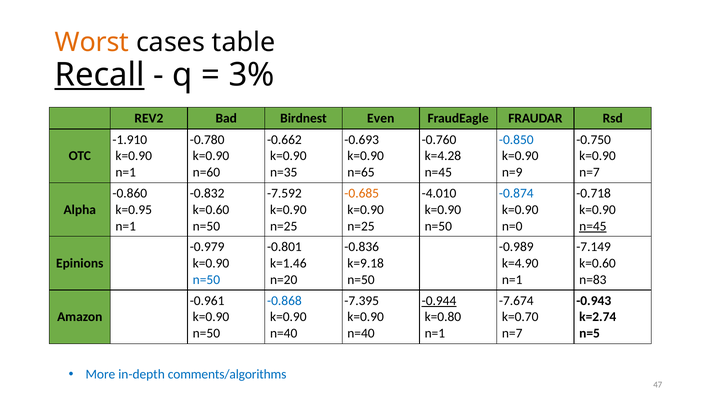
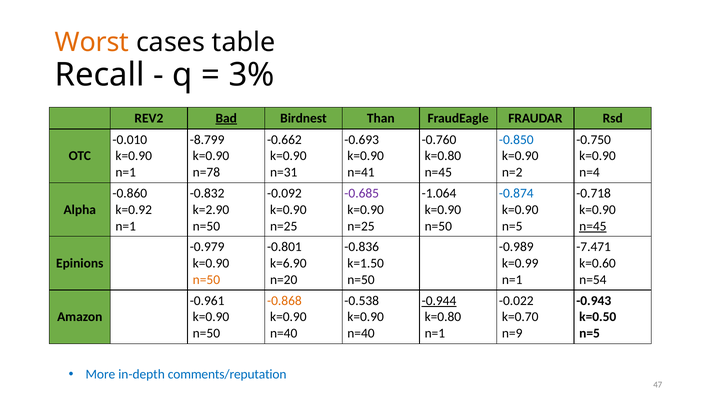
Recall underline: present -> none
Bad underline: none -> present
Even: Even -> Than
-1.910: -1.910 -> -0.010
-0.780: -0.780 -> -8.799
k=4.28 at (443, 156): k=4.28 -> k=0.80
n=60: n=60 -> n=78
n=35: n=35 -> n=31
n=65: n=65 -> n=41
n=9: n=9 -> n=2
n=7 at (589, 173): n=7 -> n=4
-7.592: -7.592 -> -0.092
-0.685 colour: orange -> purple
-4.010: -4.010 -> -1.064
k=0.95: k=0.95 -> k=0.92
k=0.60 at (211, 210): k=0.60 -> k=2.90
n=0 at (512, 226): n=0 -> n=5
-7.149: -7.149 -> -7.471
k=1.46: k=1.46 -> k=6.90
k=9.18: k=9.18 -> k=1.50
k=4.90: k=4.90 -> k=0.99
n=50 at (206, 280) colour: blue -> orange
n=83: n=83 -> n=54
-0.868 colour: blue -> orange
-7.395: -7.395 -> -0.538
-7.674: -7.674 -> -0.022
k=2.74: k=2.74 -> k=0.50
n=7 at (512, 334): n=7 -> n=9
comments/algorithms: comments/algorithms -> comments/reputation
